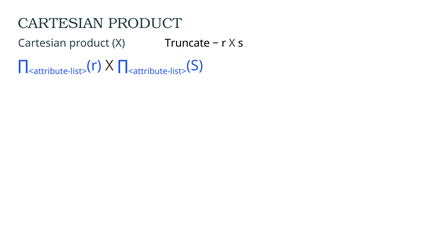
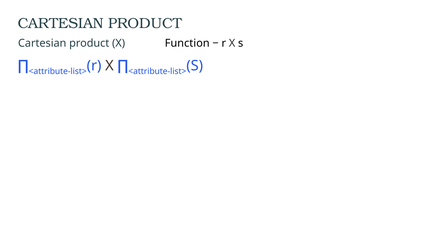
Truncate: Truncate -> Function
